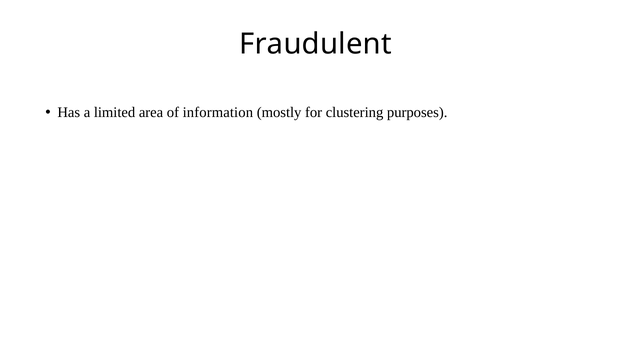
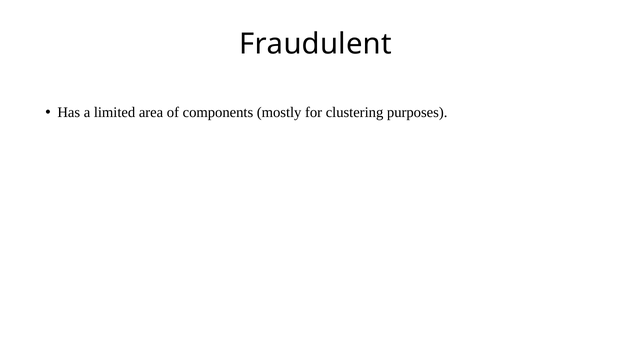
information: information -> components
